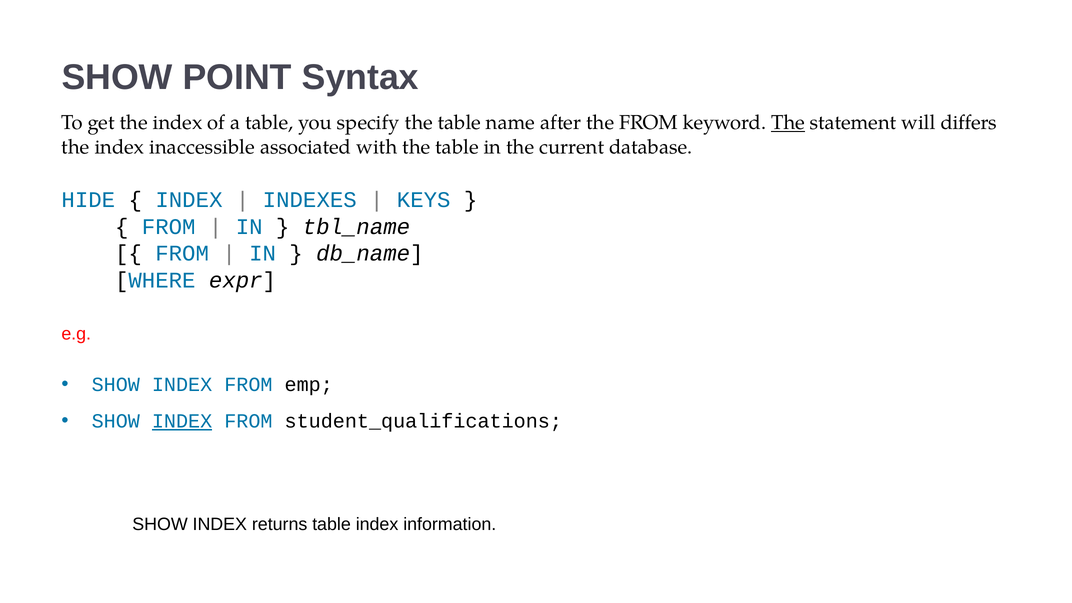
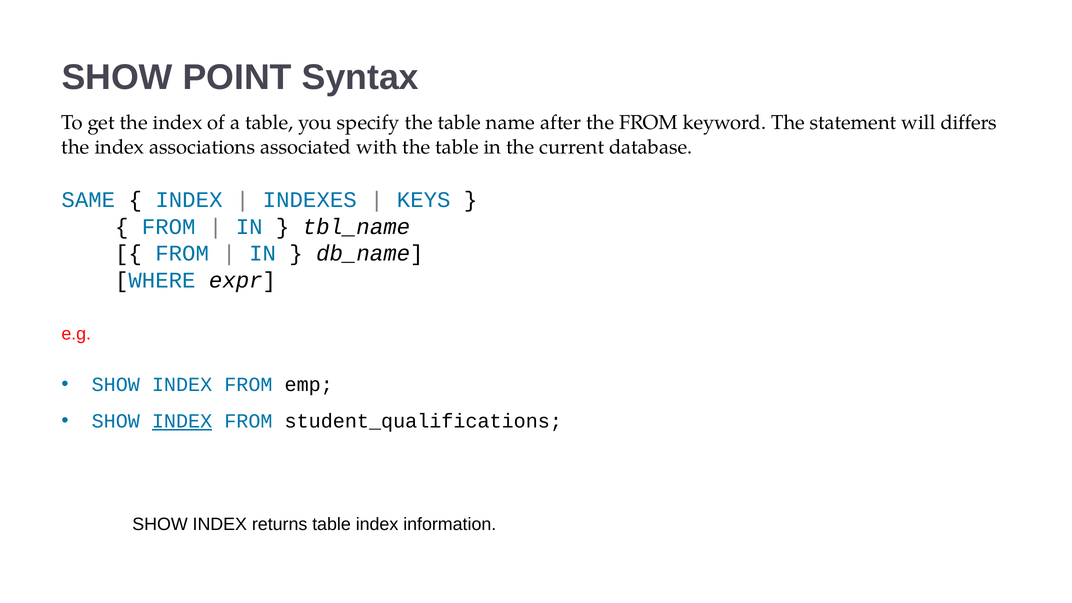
The at (788, 123) underline: present -> none
inaccessible: inaccessible -> associations
HIDE: HIDE -> SAME
